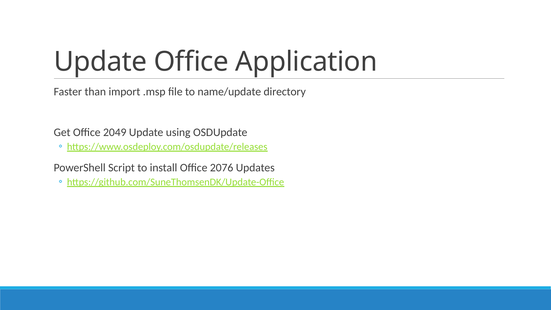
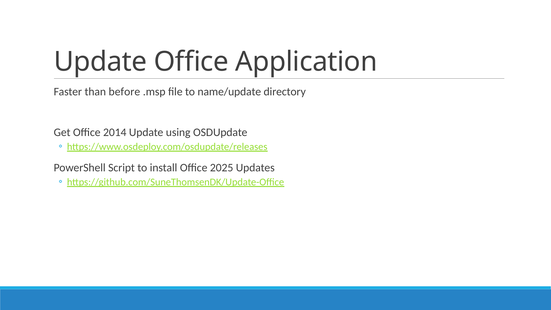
import: import -> before
2049: 2049 -> 2014
2076: 2076 -> 2025
